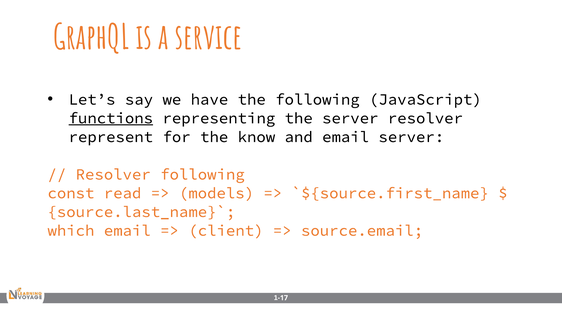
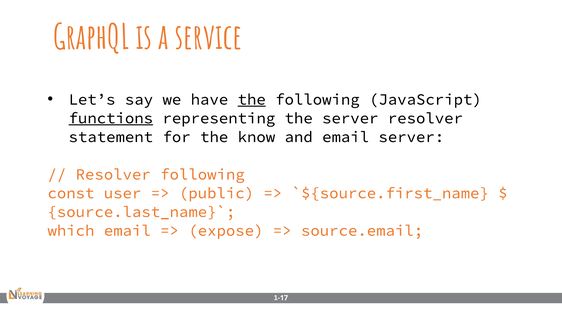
the at (252, 99) underline: none -> present
represent: represent -> statement
read: read -> user
models: models -> public
client: client -> expose
